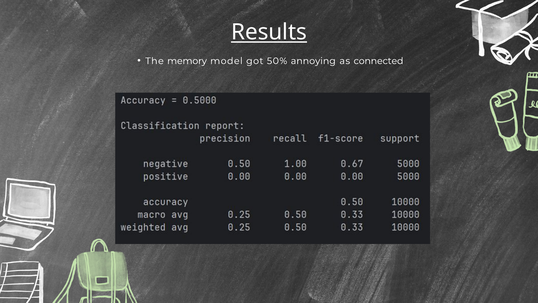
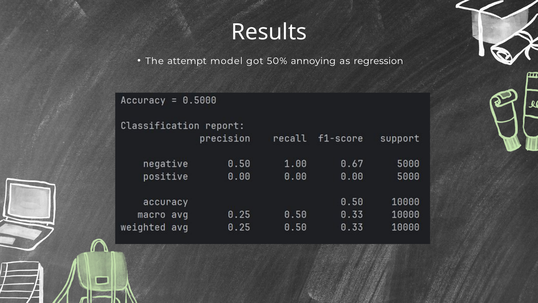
Results underline: present -> none
memory: memory -> attempt
connected: connected -> regression
